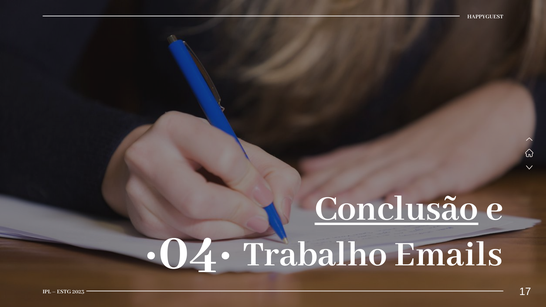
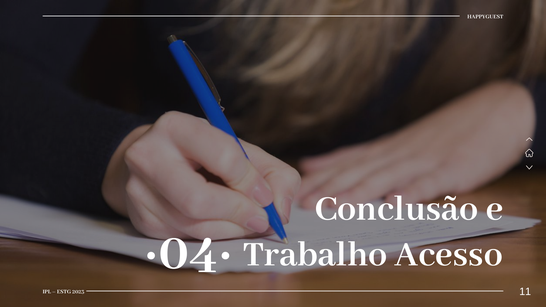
Conclusão underline: present -> none
Emails: Emails -> Acesso
17: 17 -> 11
